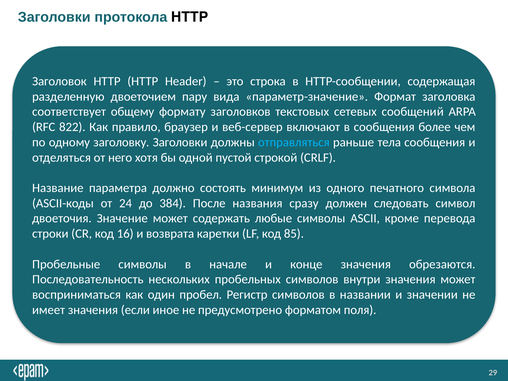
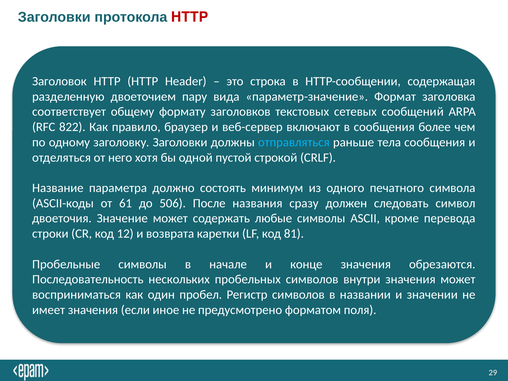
HTTP at (190, 17) colour: black -> red
24: 24 -> 61
384: 384 -> 506
16: 16 -> 12
85: 85 -> 81
